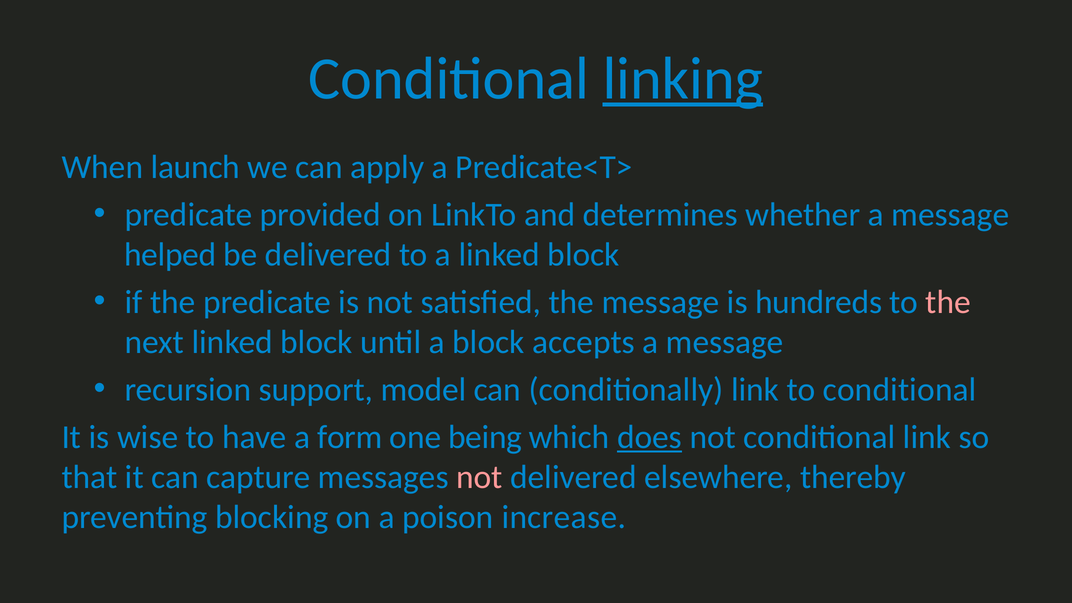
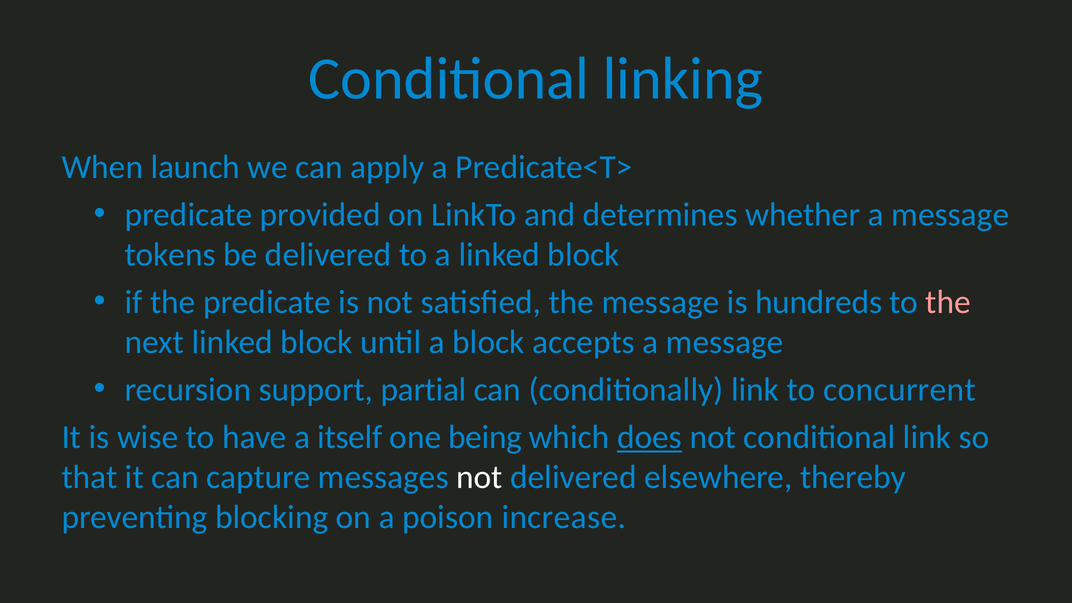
linking underline: present -> none
helped: helped -> tokens
model: model -> partial
to conditional: conditional -> concurrent
form: form -> itself
not at (479, 477) colour: pink -> white
